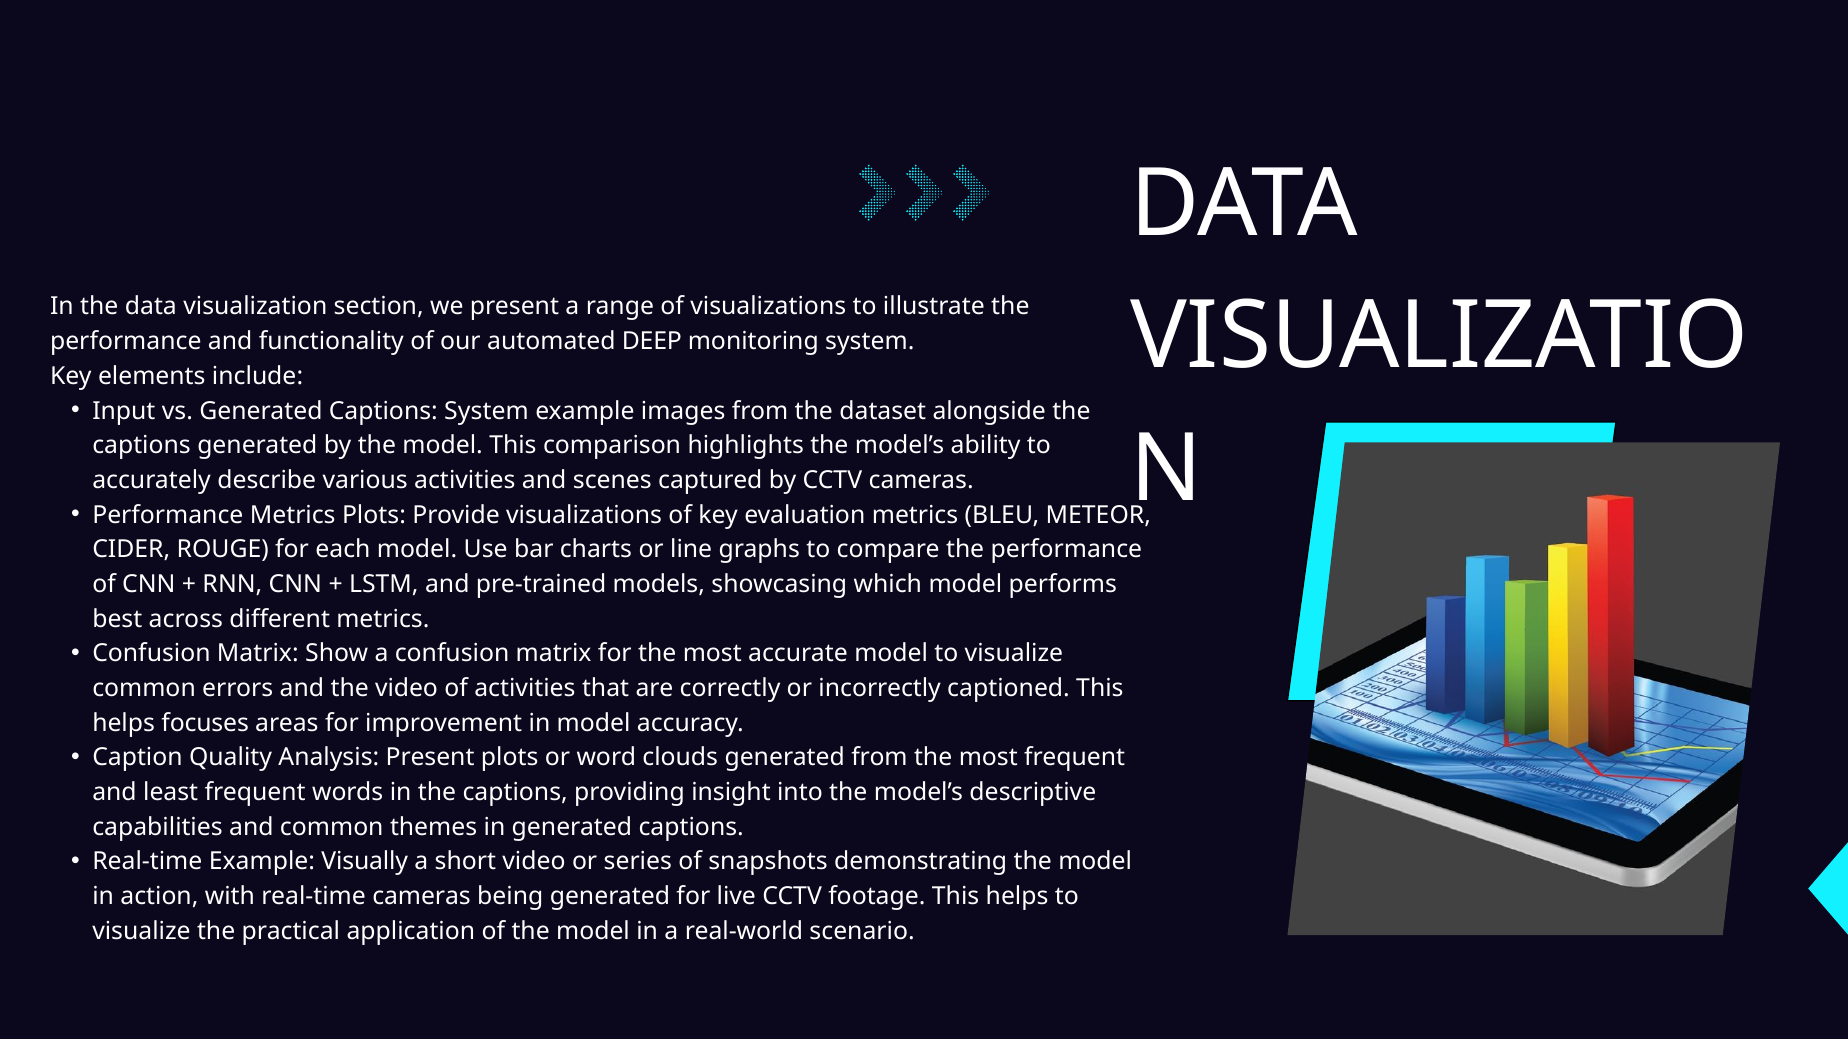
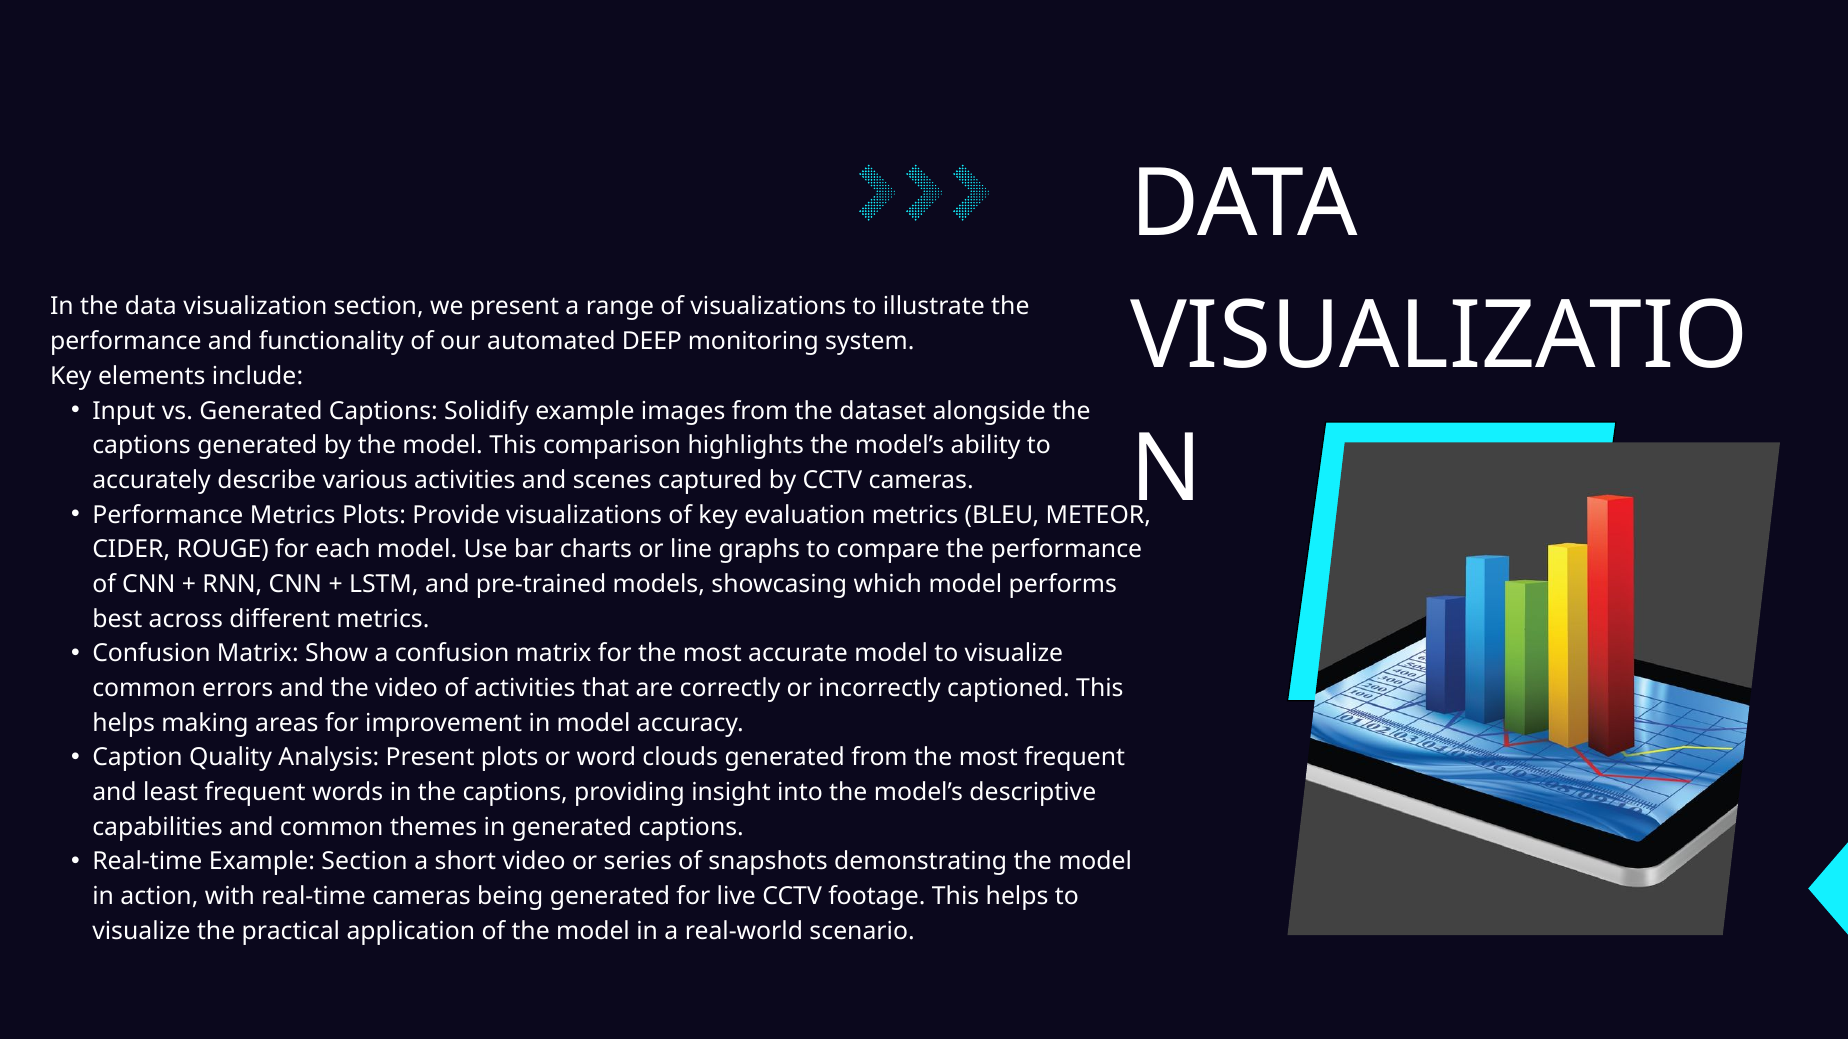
Captions System: System -> Solidify
focuses: focuses -> making
Example Visually: Visually -> Section
